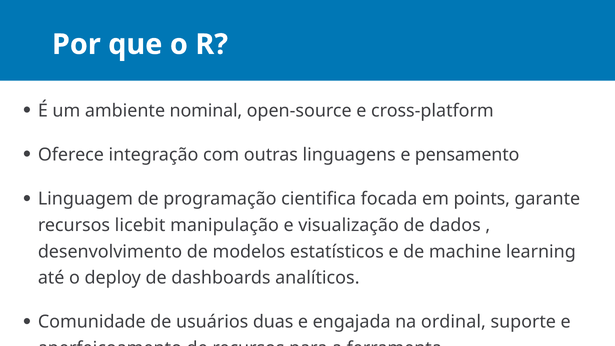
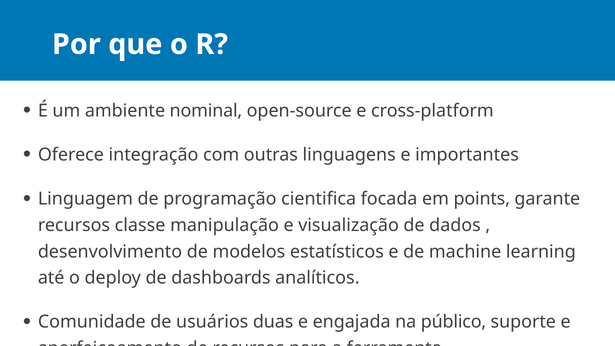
pensamento: pensamento -> importantes
licebit: licebit -> classe
ordinal: ordinal -> público
